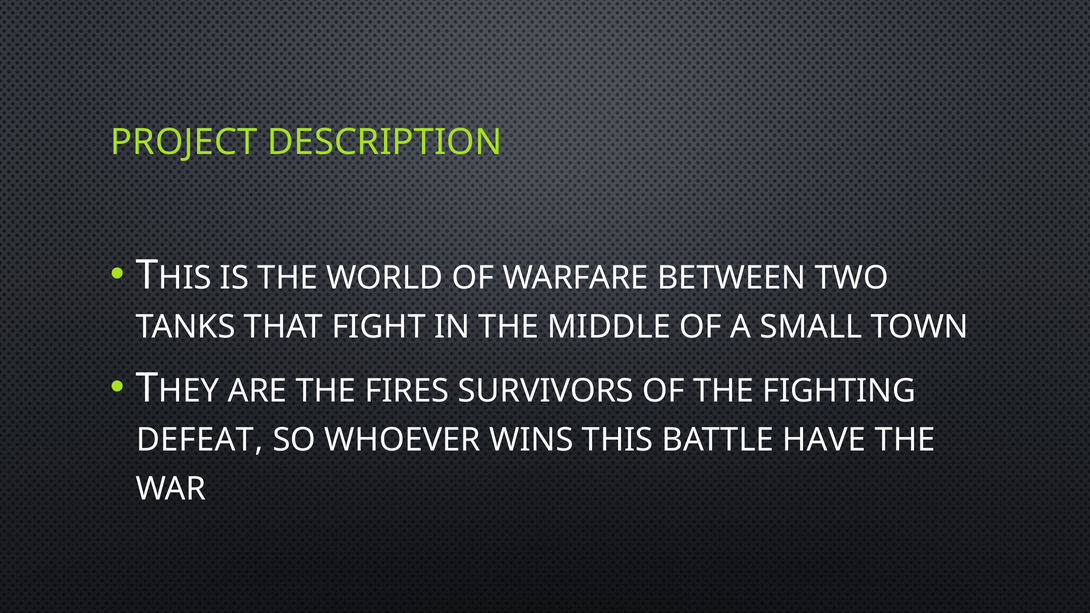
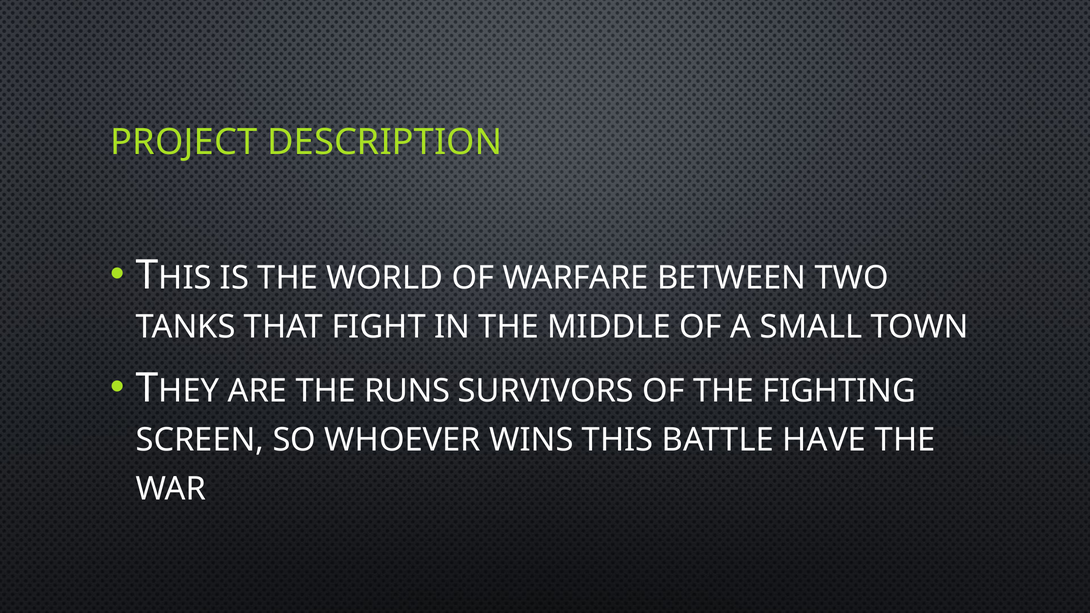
FIRES: FIRES -> RUNS
DEFEAT: DEFEAT -> SCREEN
